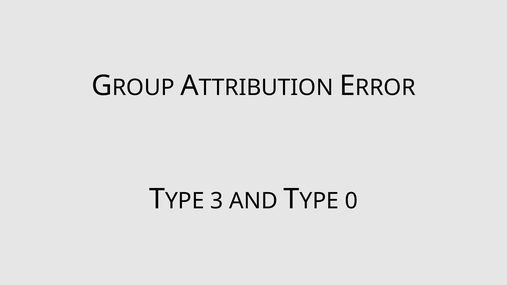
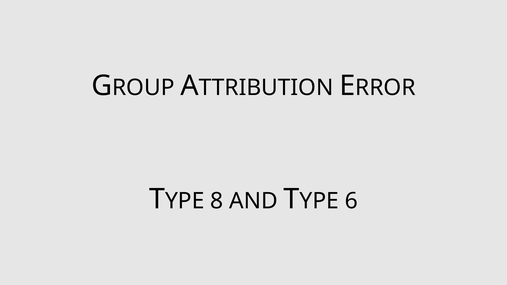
3: 3 -> 8
0: 0 -> 6
